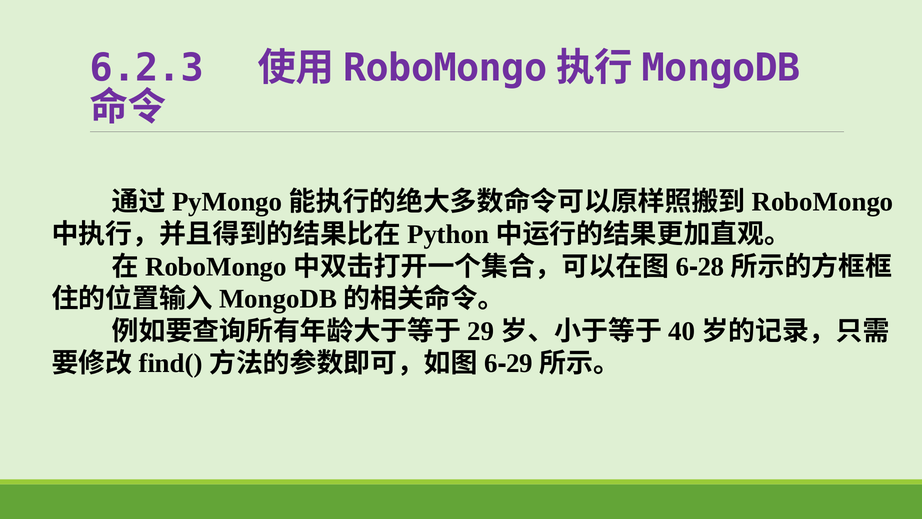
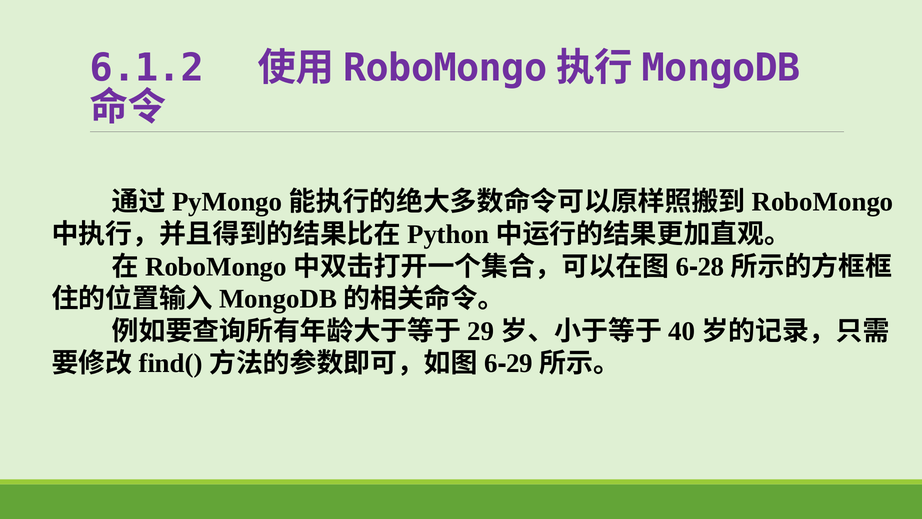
6.2.3: 6.2.3 -> 6.1.2
